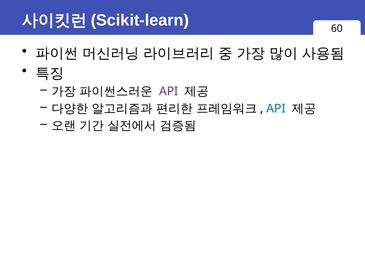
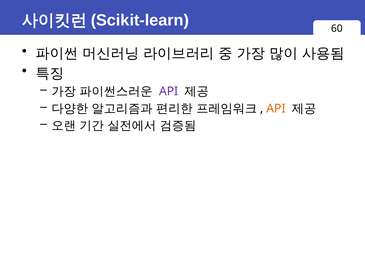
API at (276, 108) colour: blue -> orange
